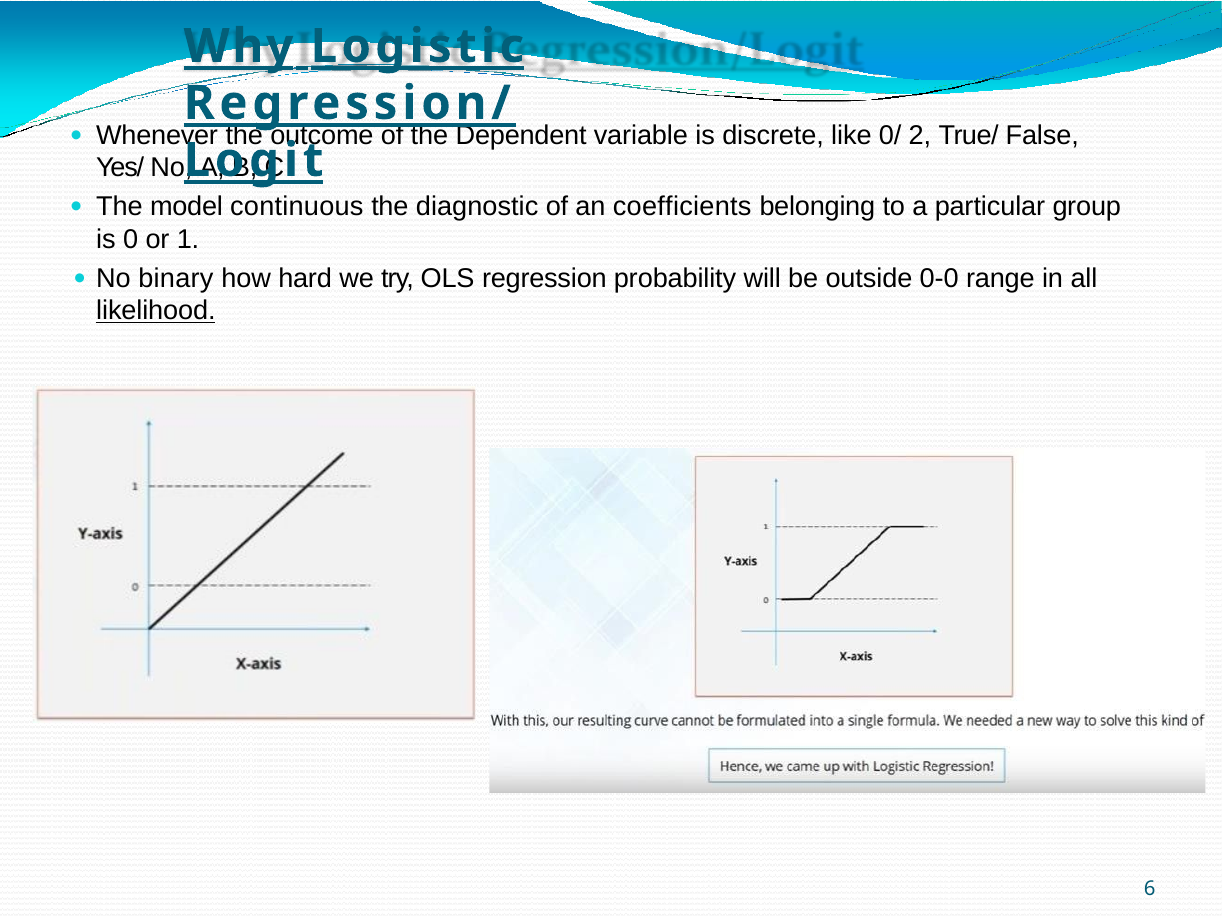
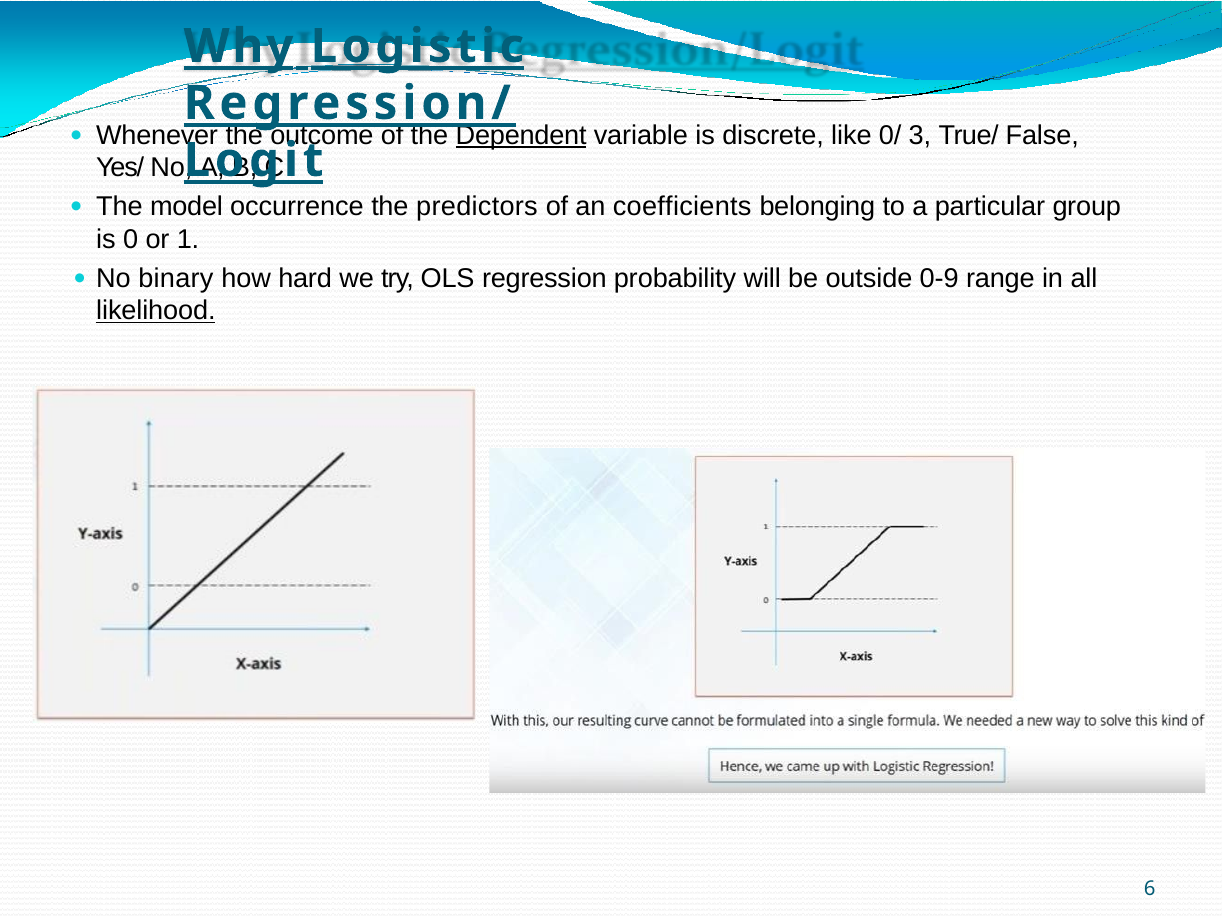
Dependent underline: none -> present
2: 2 -> 3
continuous: continuous -> occurrence
diagnostic: diagnostic -> predictors
0-0: 0-0 -> 0-9
